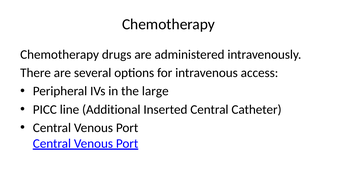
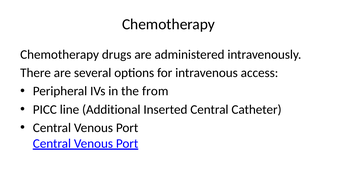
large: large -> from
